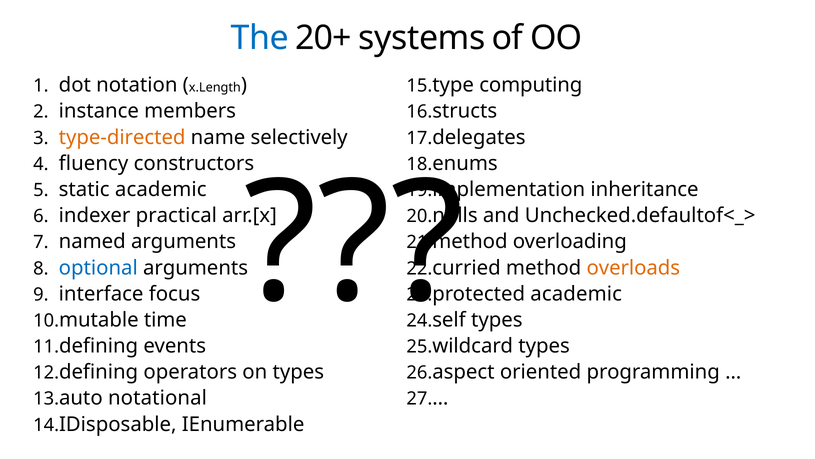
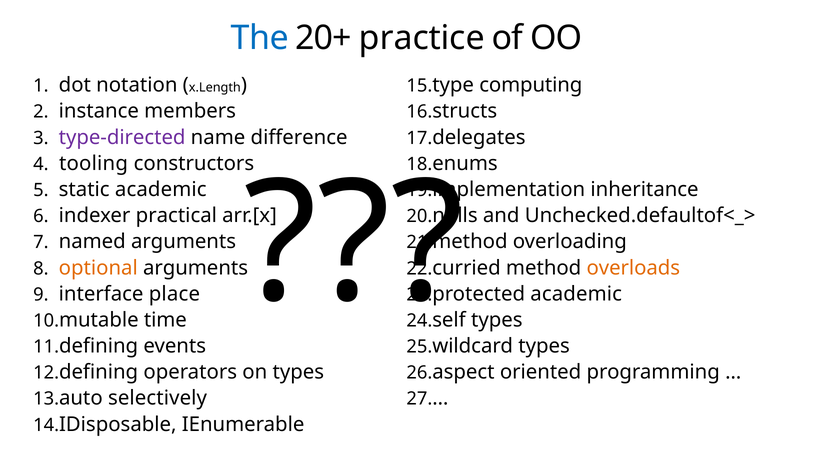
systems: systems -> practice
type-directed colour: orange -> purple
selectively: selectively -> difference
fluency: fluency -> tooling
optional colour: blue -> orange
focus: focus -> place
notational: notational -> selectively
